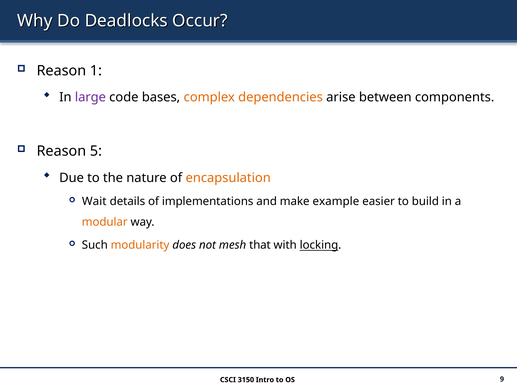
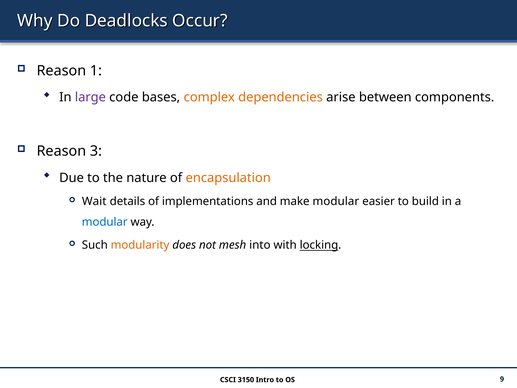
5: 5 -> 3
make example: example -> modular
modular at (105, 222) colour: orange -> blue
that: that -> into
